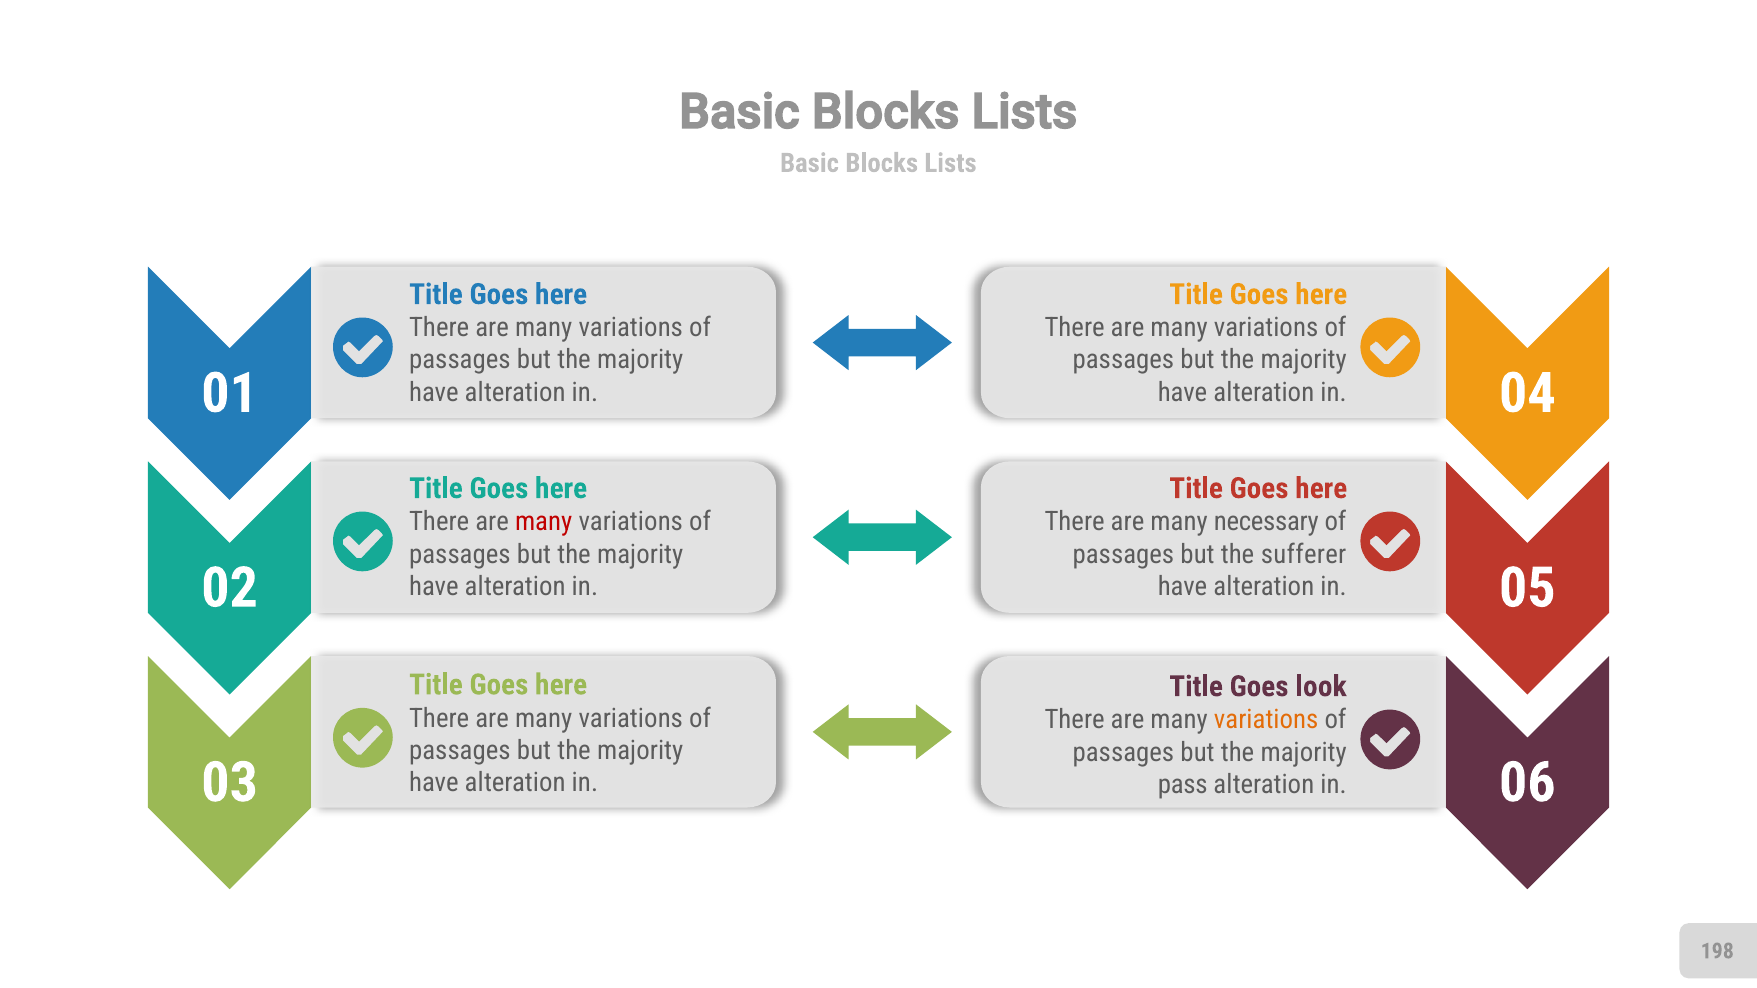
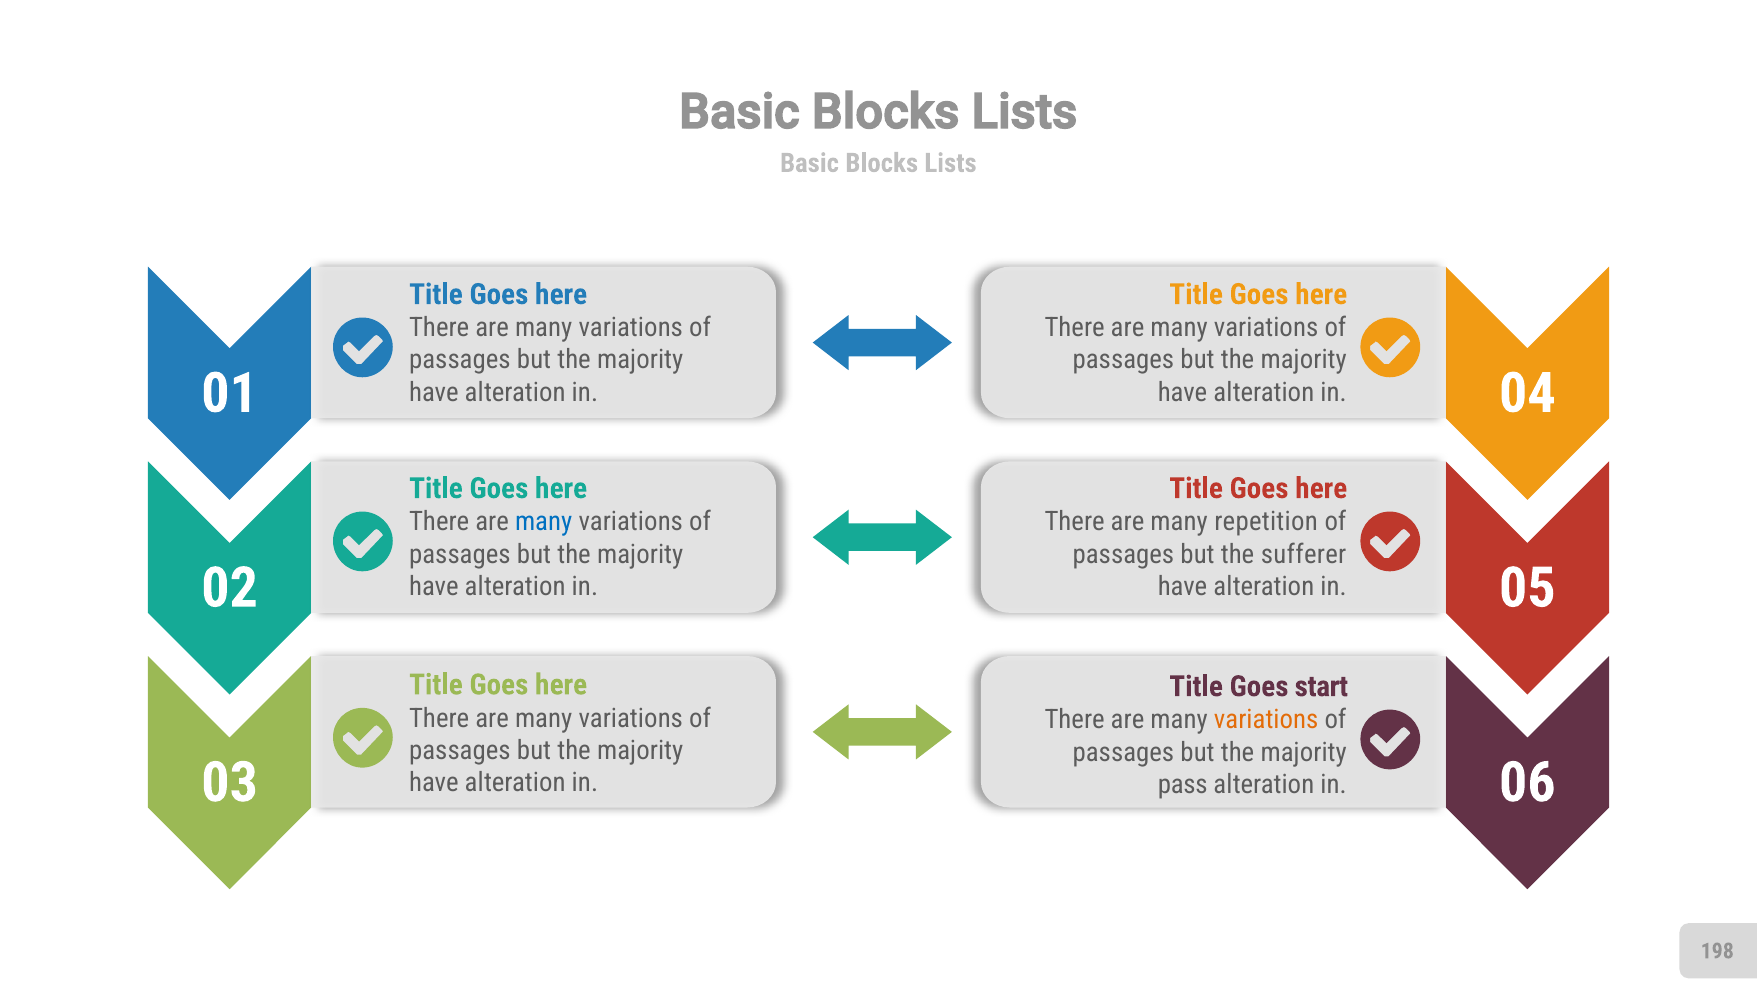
many at (544, 522) colour: red -> blue
necessary: necessary -> repetition
look: look -> start
